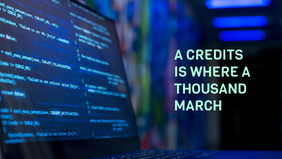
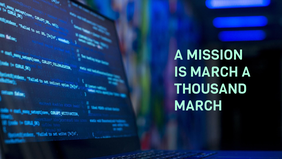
CREDITS: CREDITS -> MISSION
IS WHERE: WHERE -> MARCH
